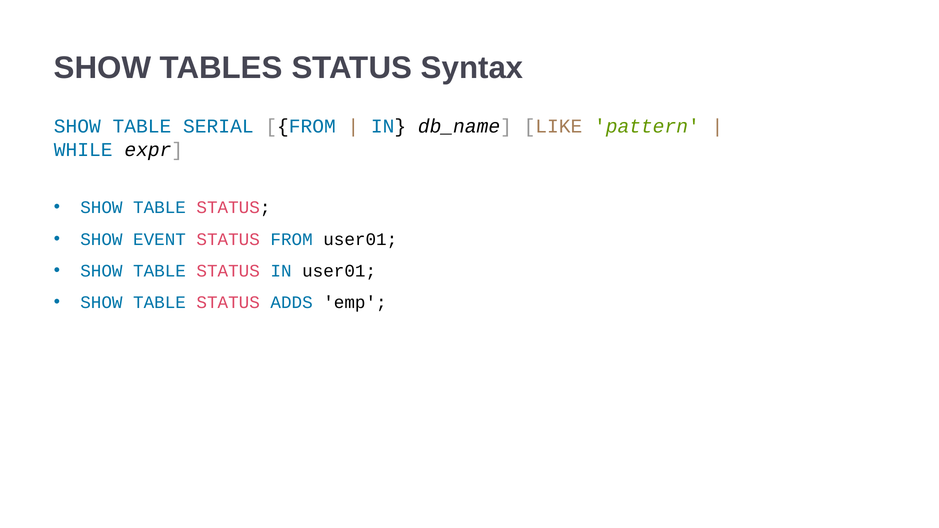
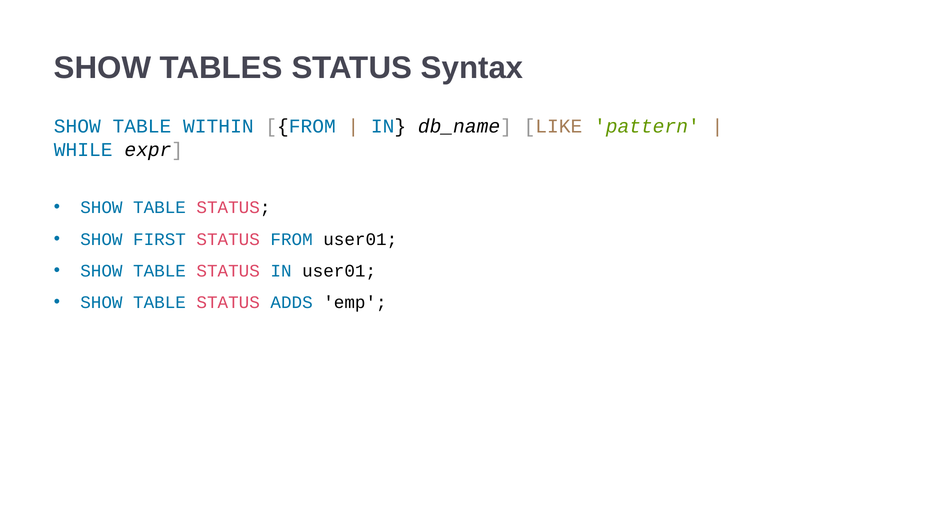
SERIAL: SERIAL -> WITHIN
EVENT: EVENT -> FIRST
